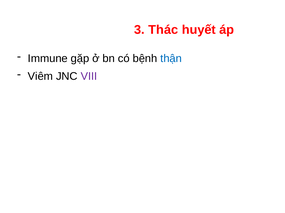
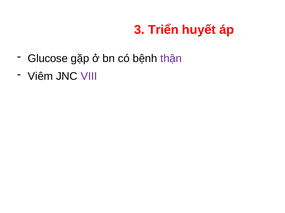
Thác: Thác -> Triển
Immune: Immune -> Glucose
thận colour: blue -> purple
